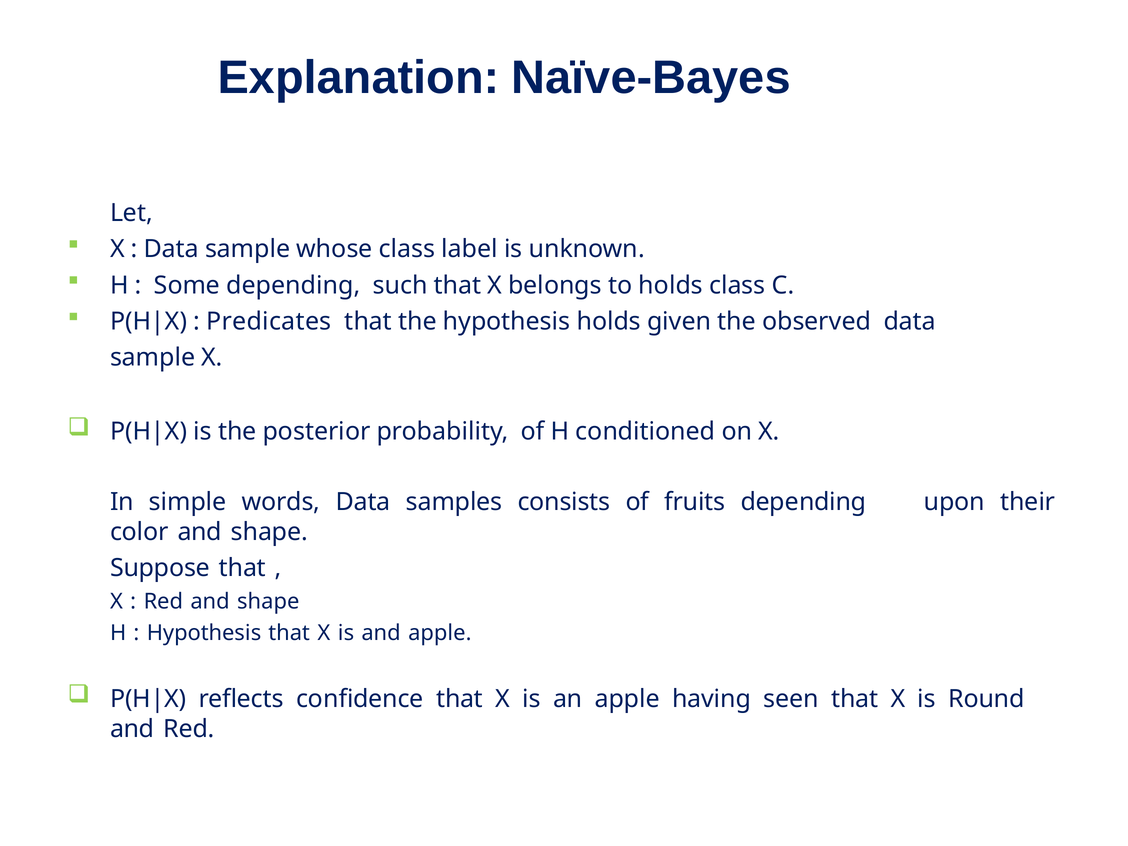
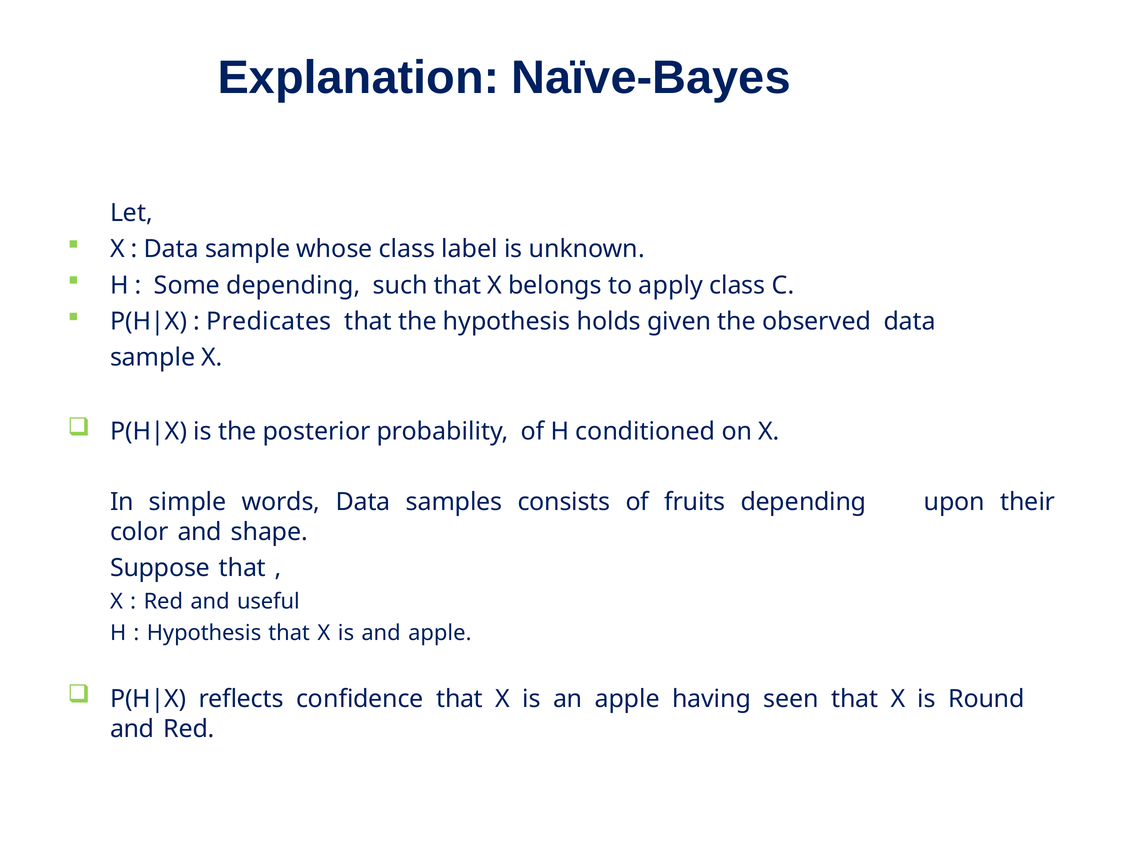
to holds: holds -> apply
Red and shape: shape -> useful
